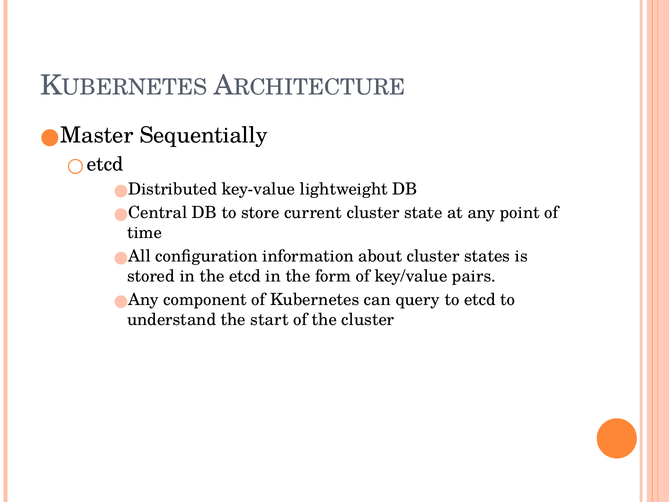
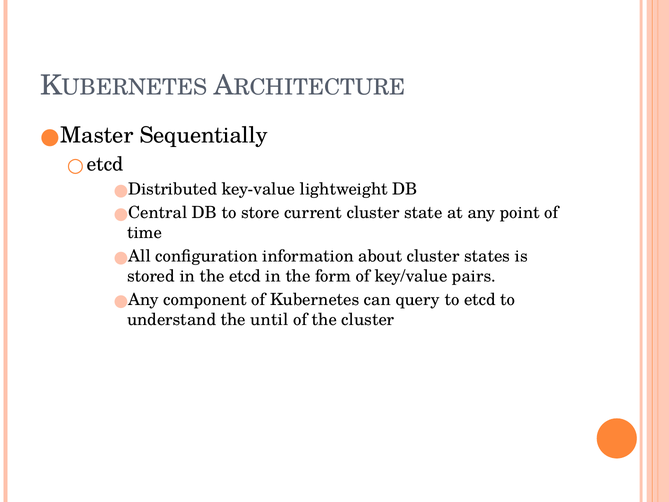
start: start -> until
